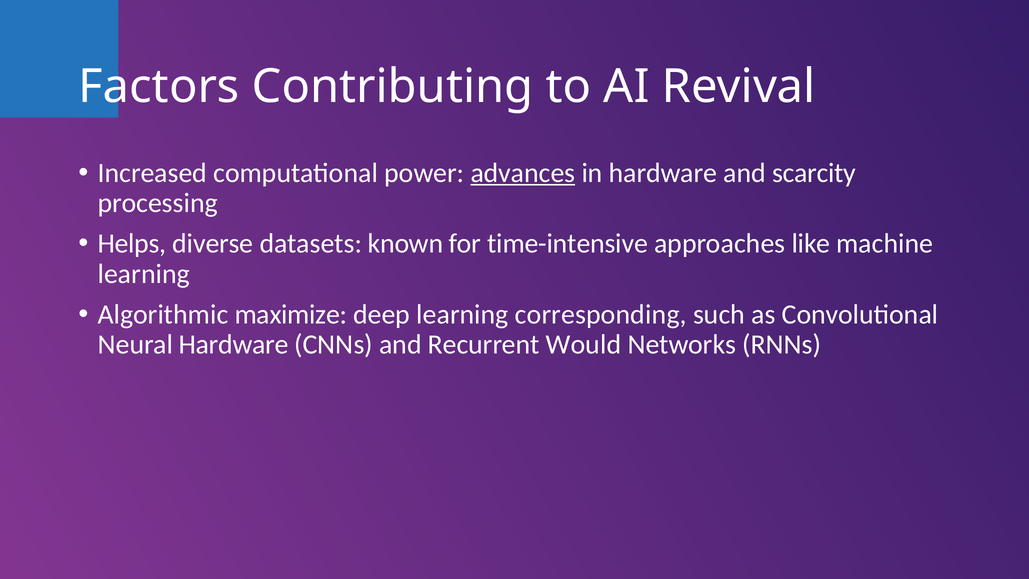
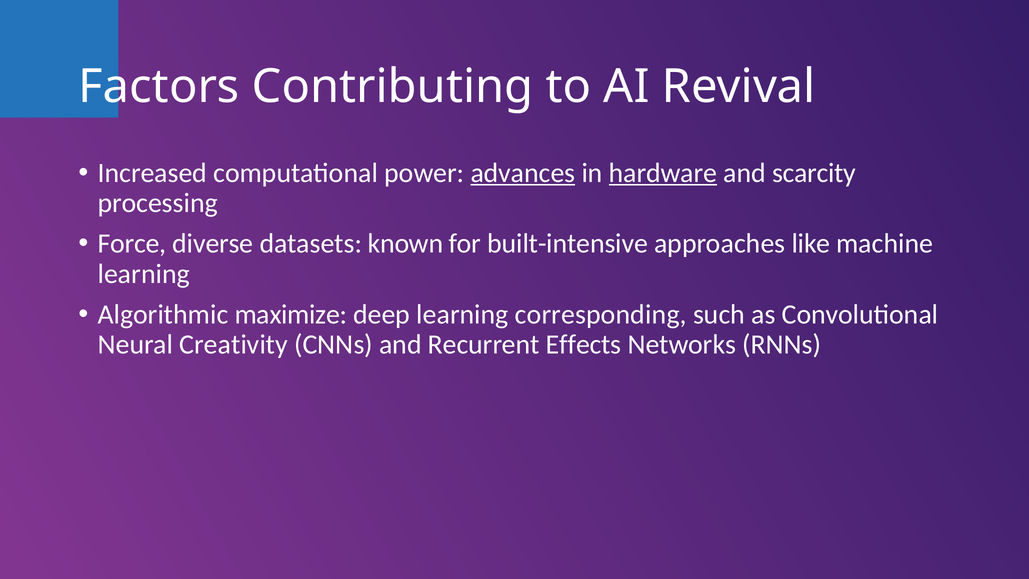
hardware at (663, 173) underline: none -> present
Helps: Helps -> Force
time-intensive: time-intensive -> built-intensive
Neural Hardware: Hardware -> Creativity
Would: Would -> Effects
